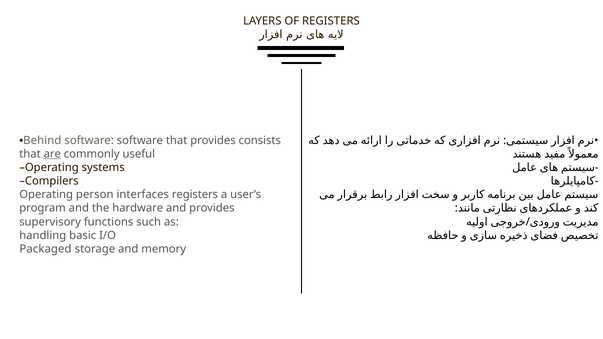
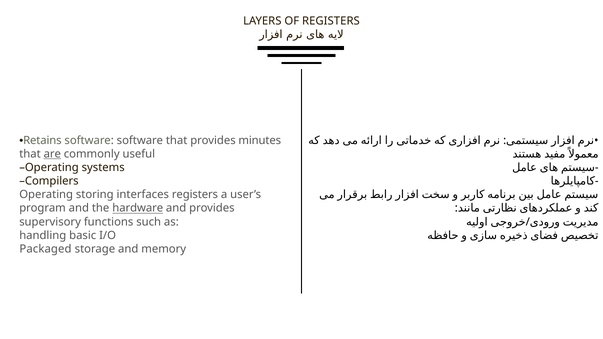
Behind: Behind -> Retains
consists: consists -> minutes
person: person -> storing
hardware underline: none -> present
